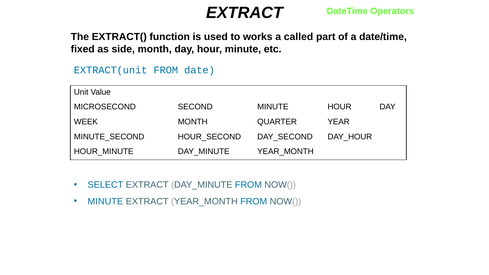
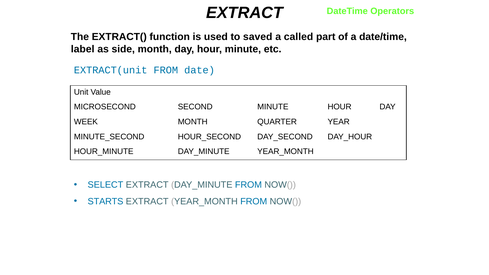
works: works -> saved
fixed: fixed -> label
MINUTE at (105, 201): MINUTE -> STARTS
